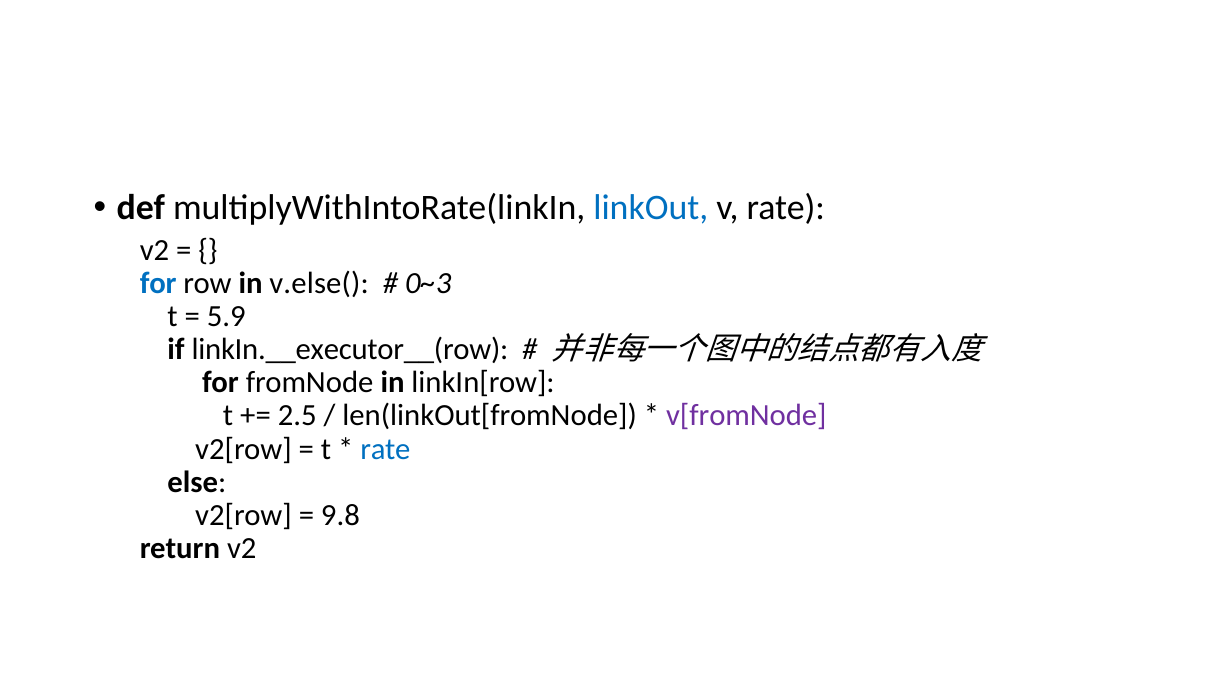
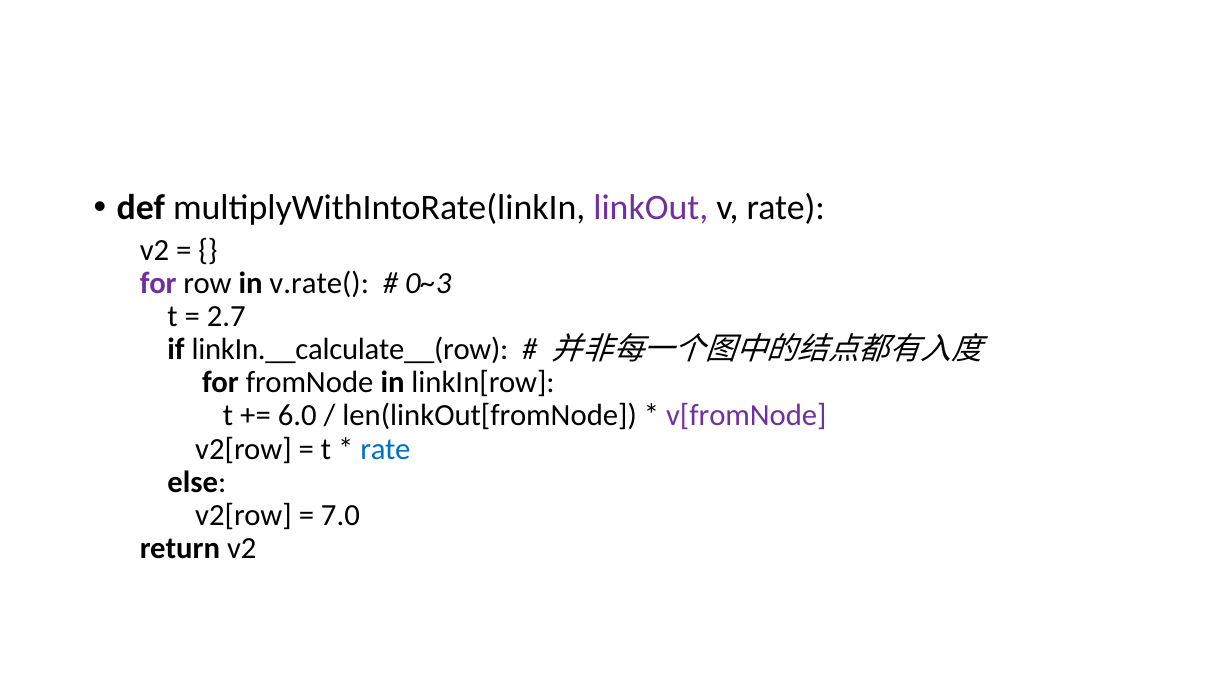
linkOut colour: blue -> purple
for at (158, 283) colour: blue -> purple
v.else(: v.else( -> v.rate(
5.9: 5.9 -> 2.7
linkIn.__executor__(row: linkIn.__executor__(row -> linkIn.__calculate__(row
2.5: 2.5 -> 6.0
9.8: 9.8 -> 7.0
